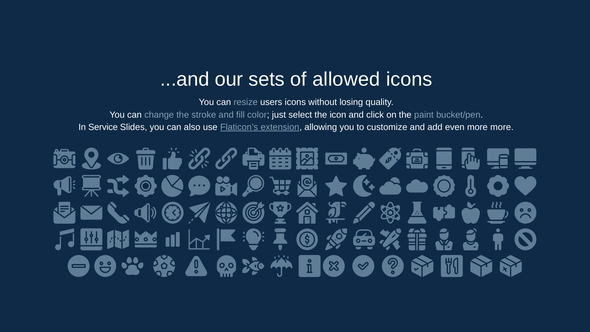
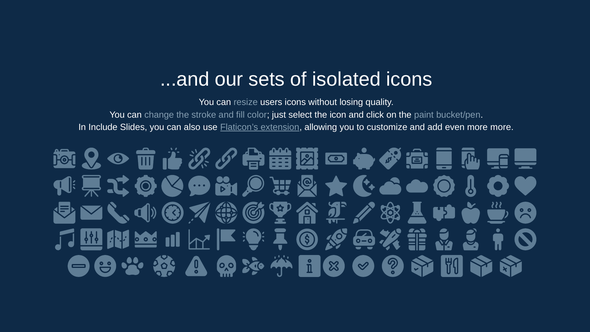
allowed: allowed -> isolated
Service: Service -> Include
